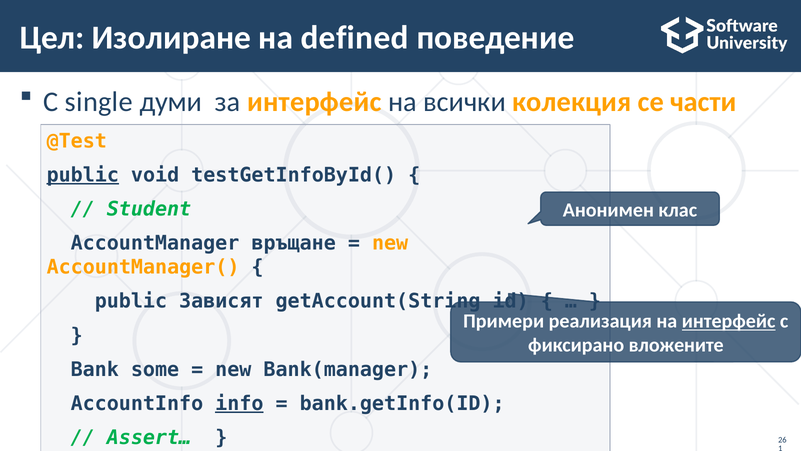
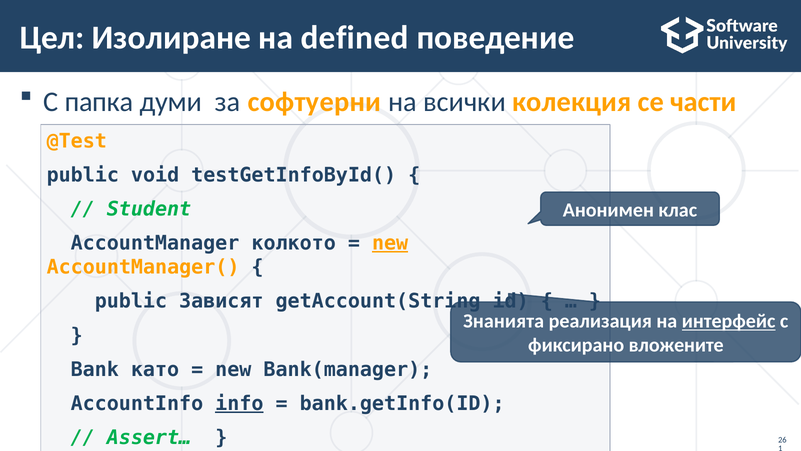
single: single -> папка
за интерфейс: интерфейс -> софтуерни
public at (83, 175) underline: present -> none
връщане: връщане -> колкото
new at (390, 243) underline: none -> present
Примери: Примери -> Знанията
some: some -> като
